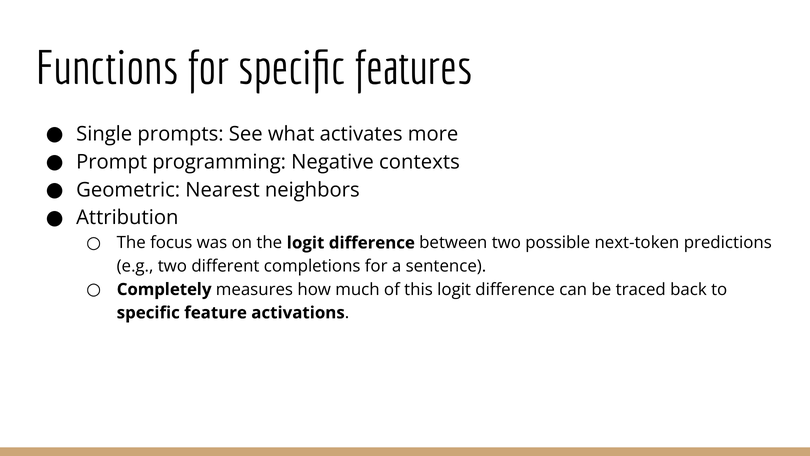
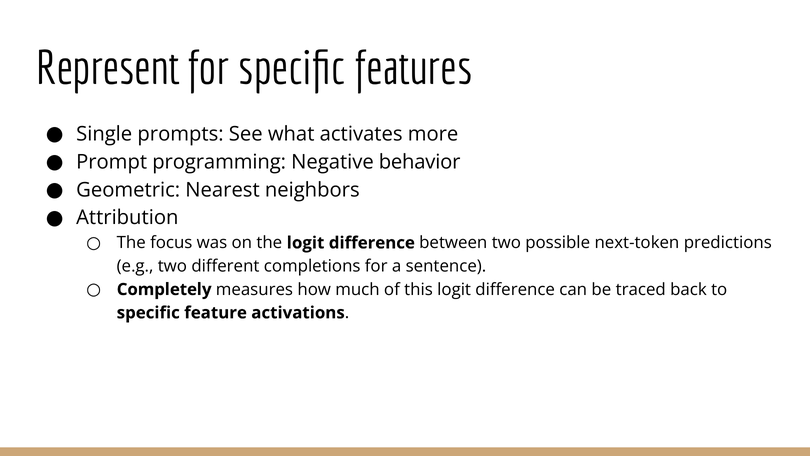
Functions: Functions -> Represent
contexts: contexts -> behavior
